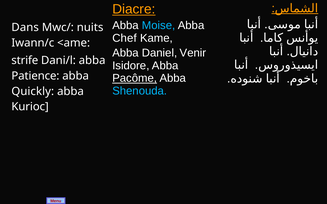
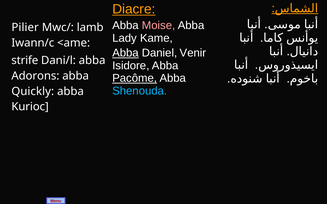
Moise colour: light blue -> pink
Dans: Dans -> Pilier
nuits: nuits -> lamb
Chef: Chef -> Lady
Abba at (125, 53) underline: none -> present
Patience: Patience -> Adorons
